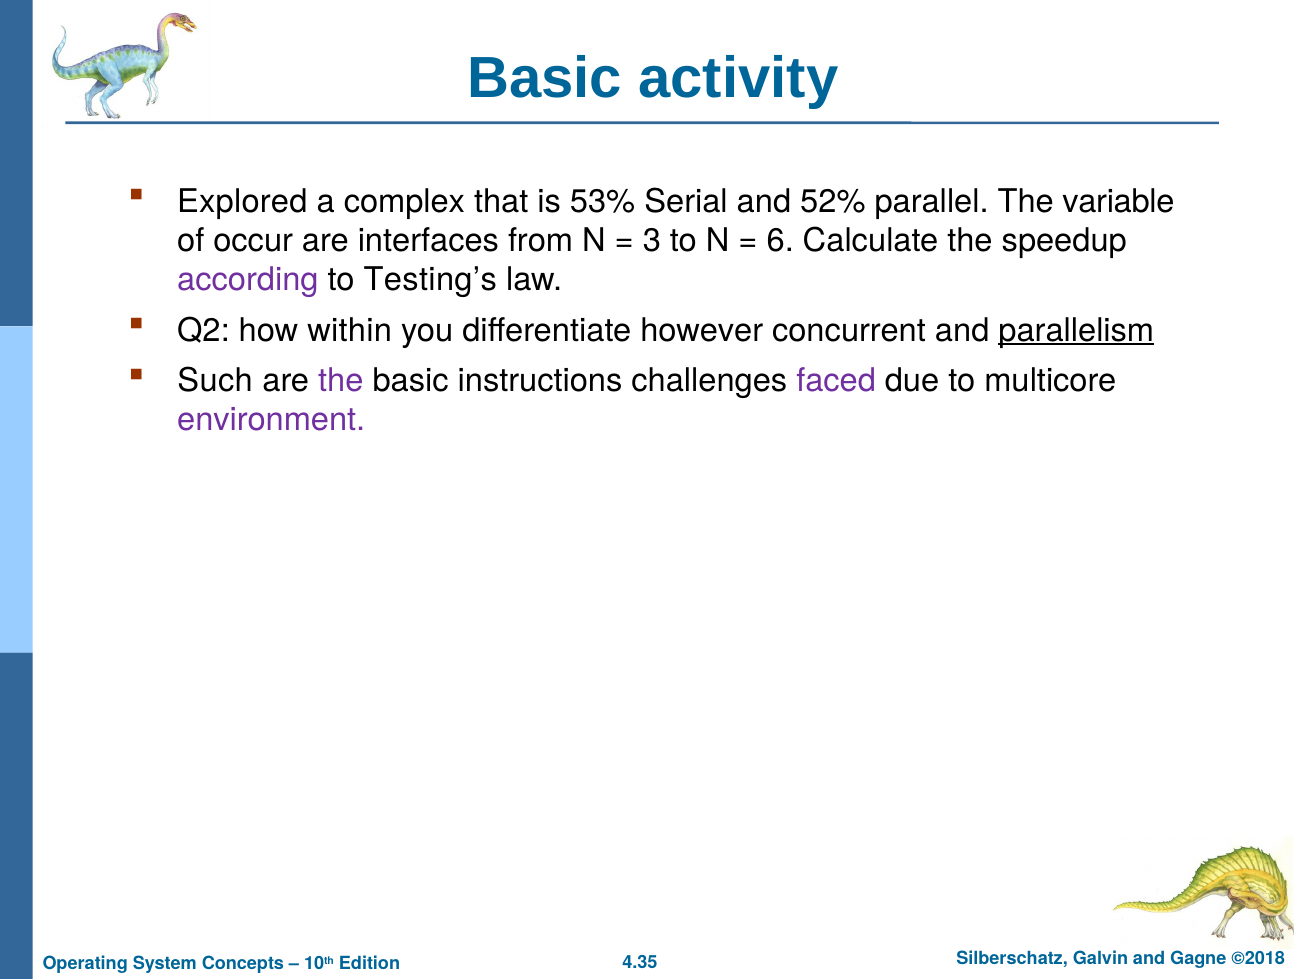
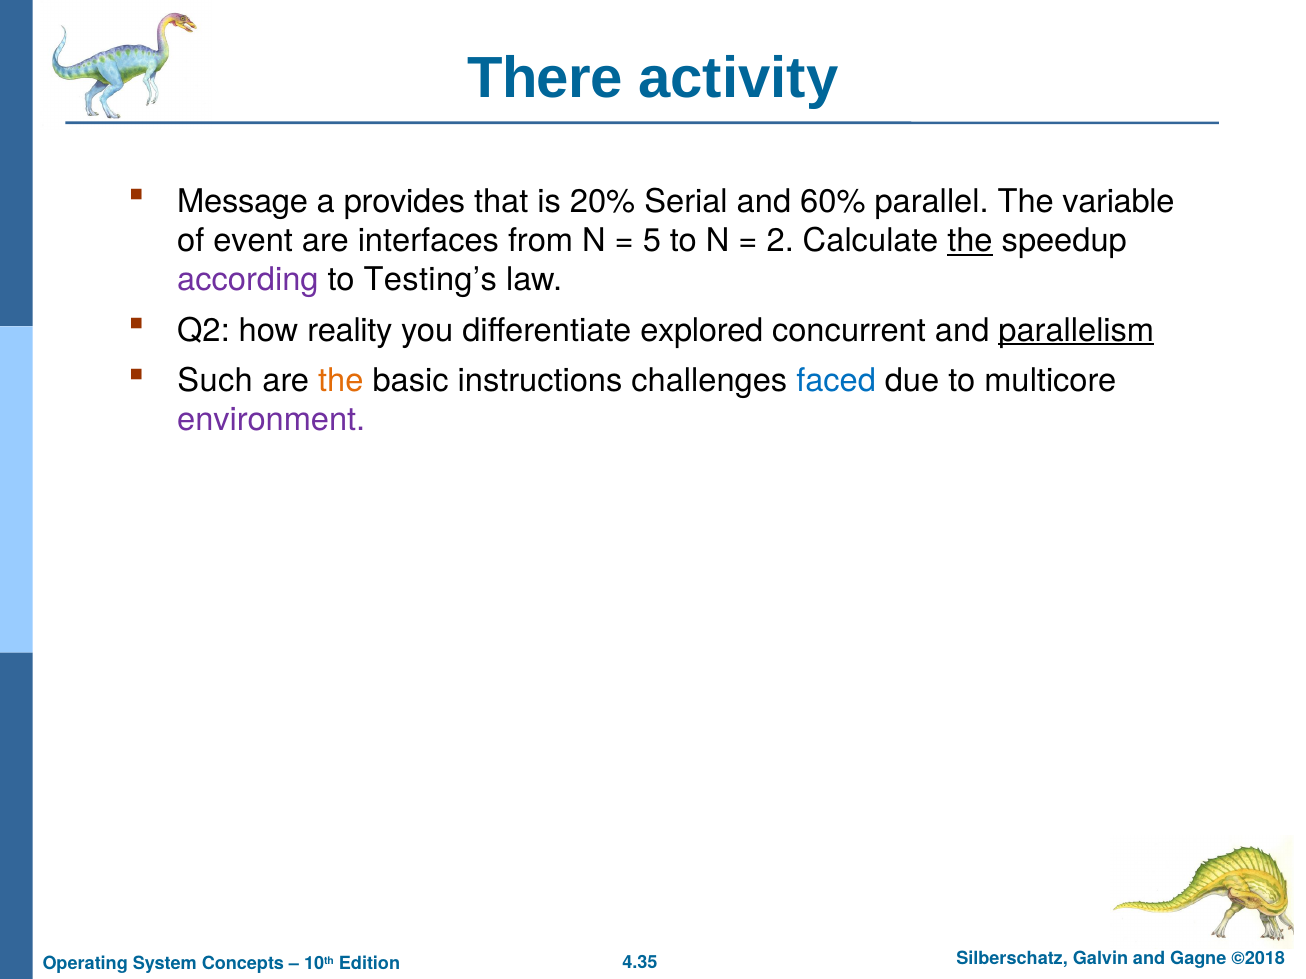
Basic at (545, 78): Basic -> There
Explored: Explored -> Message
complex: complex -> provides
53%: 53% -> 20%
52%: 52% -> 60%
occur: occur -> event
3: 3 -> 5
6: 6 -> 2
the at (970, 241) underline: none -> present
within: within -> reality
however: however -> explored
the at (341, 381) colour: purple -> orange
faced colour: purple -> blue
